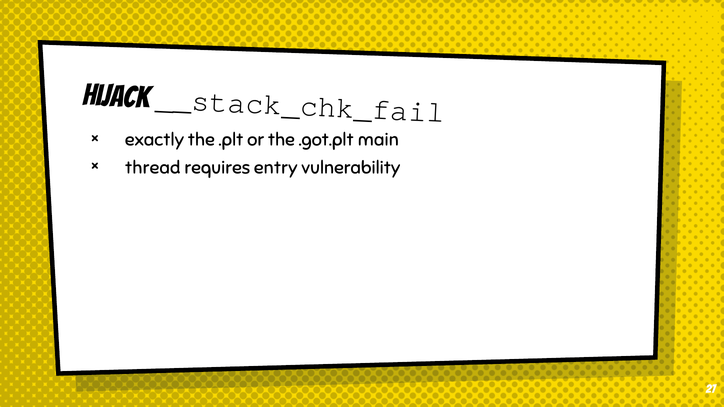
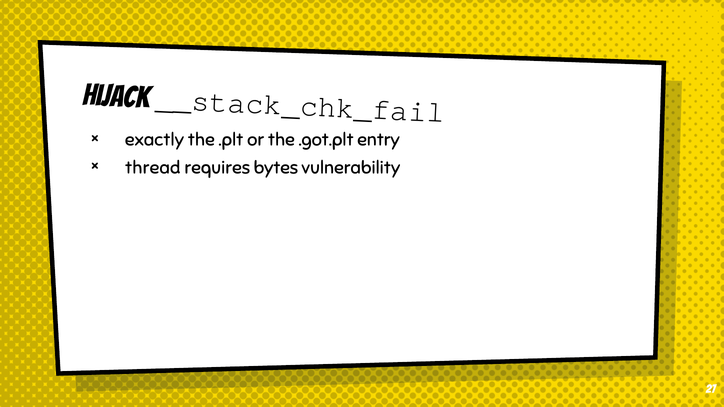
main: main -> entry
entry: entry -> bytes
